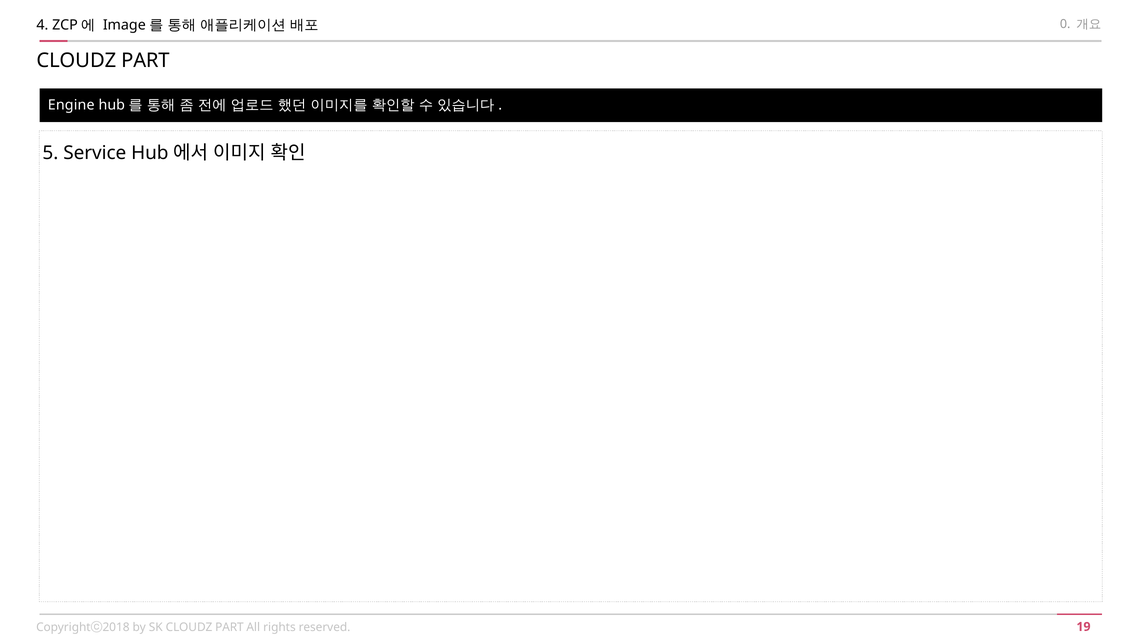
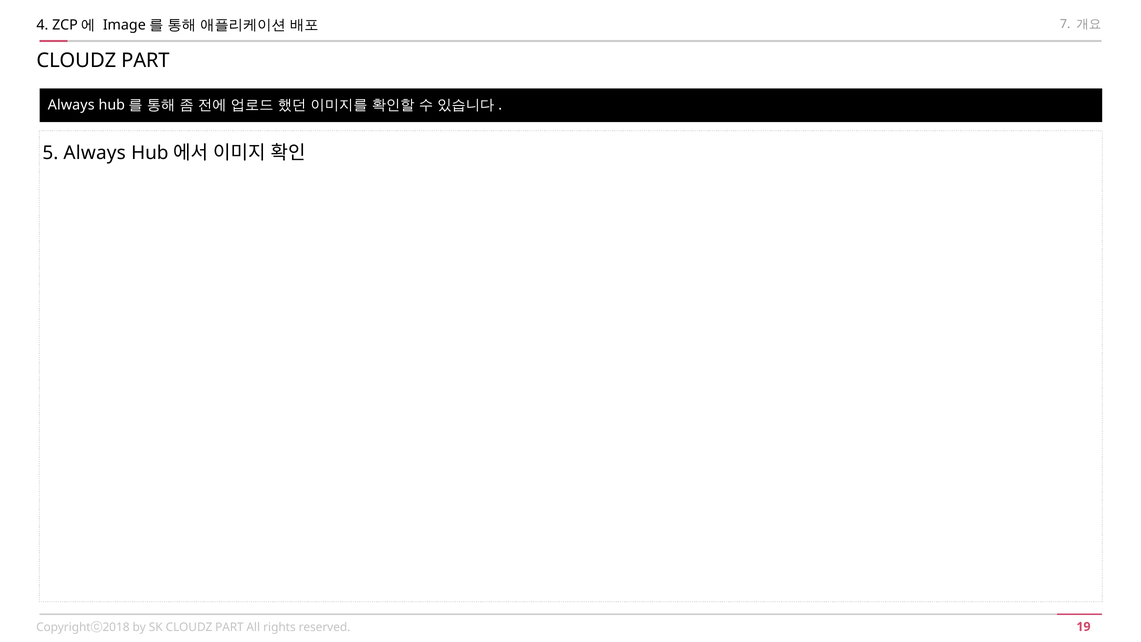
0: 0 -> 7
Engine at (71, 105): Engine -> Always
5 Service: Service -> Always
